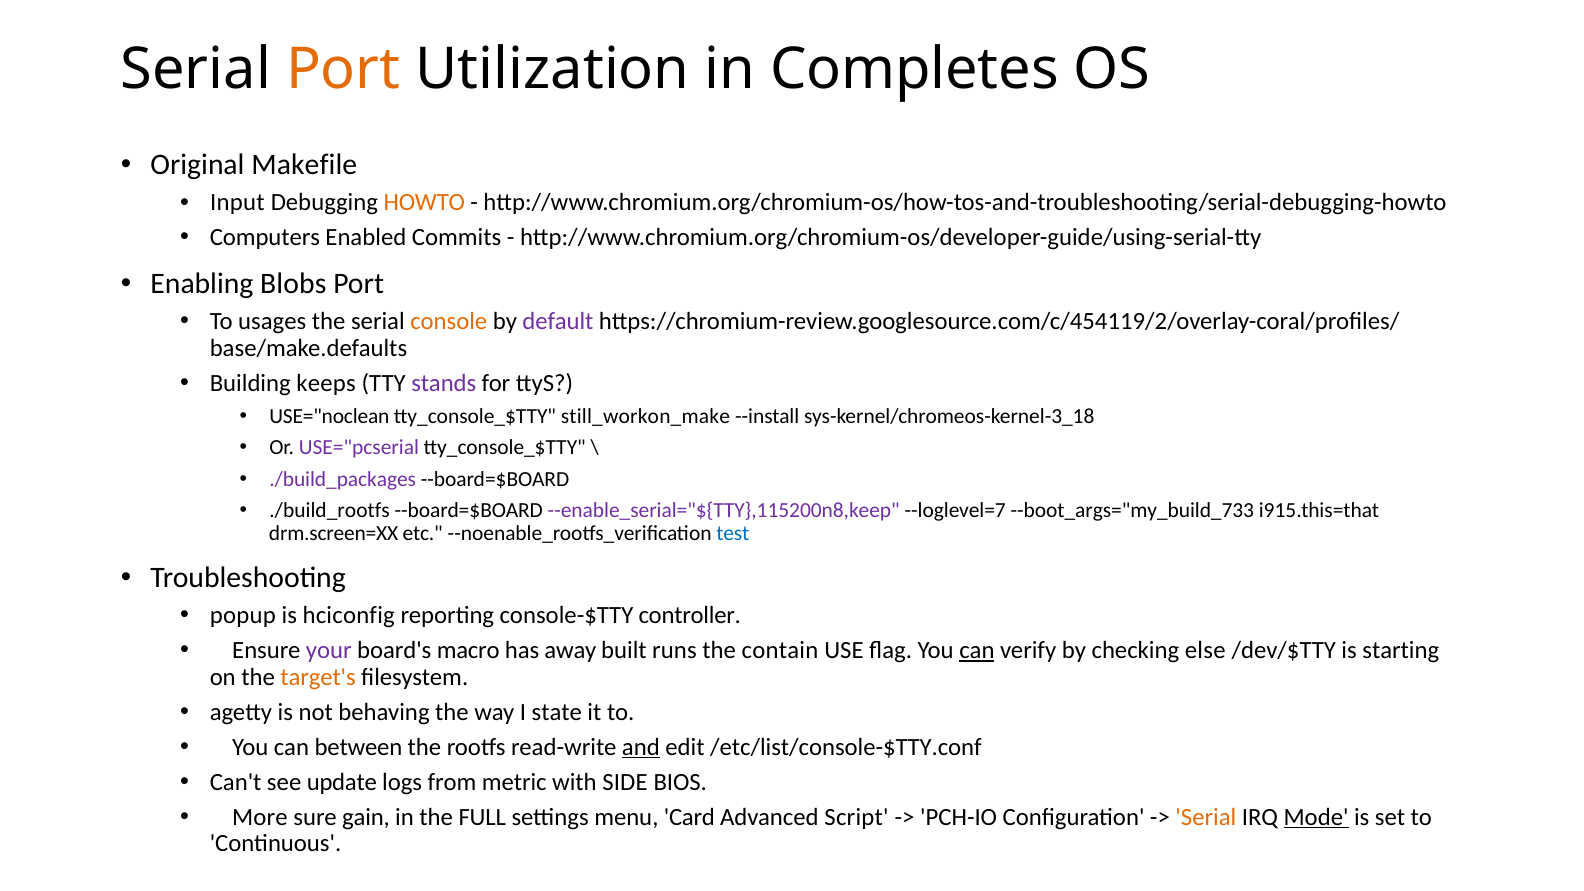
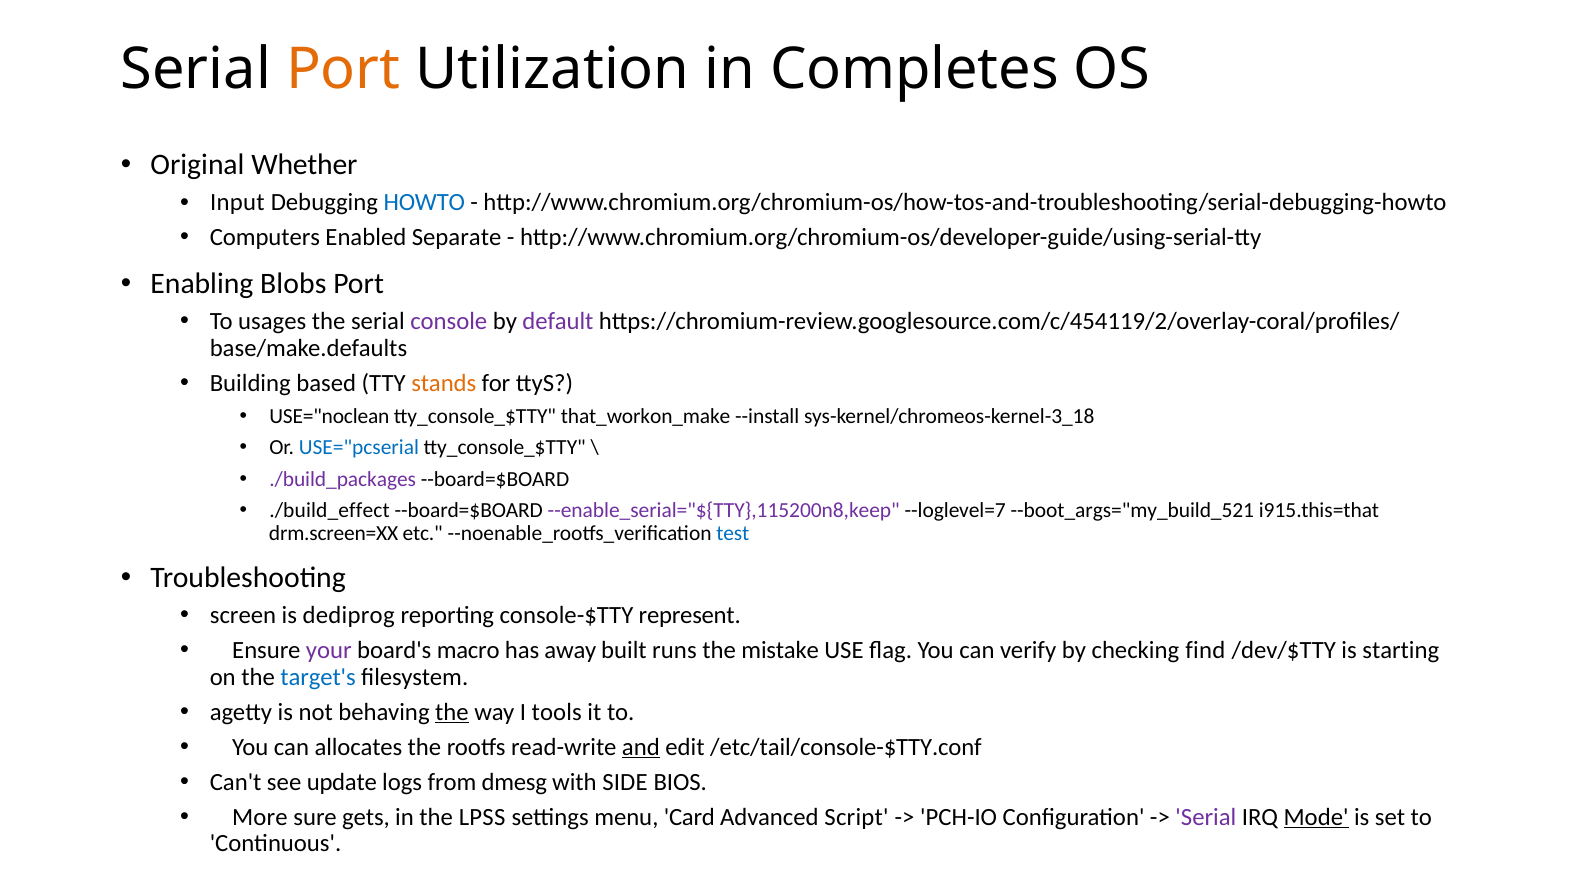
Makefile: Makefile -> Whether
HOWTO colour: orange -> blue
Commits: Commits -> Separate
console colour: orange -> purple
keeps: keeps -> based
stands colour: purple -> orange
still_workon_make: still_workon_make -> that_workon_make
USE="pcserial colour: purple -> blue
./build_rootfs: ./build_rootfs -> ./build_effect
--boot_args="my_build_733: --boot_args="my_build_733 -> --boot_args="my_build_521
popup: popup -> screen
hciconfig: hciconfig -> dediprog
controller: controller -> represent
contain: contain -> mistake
can at (977, 650) underline: present -> none
else: else -> find
target's colour: orange -> blue
the at (452, 712) underline: none -> present
state: state -> tools
between: between -> allocates
/etc/list/console-$TTY.conf: /etc/list/console-$TTY.conf -> /etc/tail/console-$TTY.conf
metric: metric -> dmesg
gain: gain -> gets
FULL: FULL -> LPSS
Serial at (1206, 817) colour: orange -> purple
